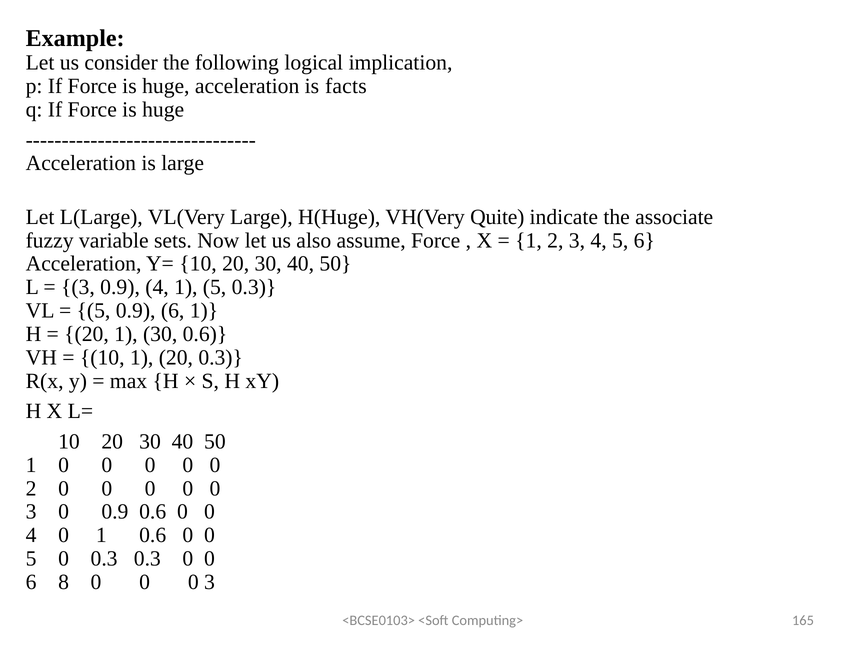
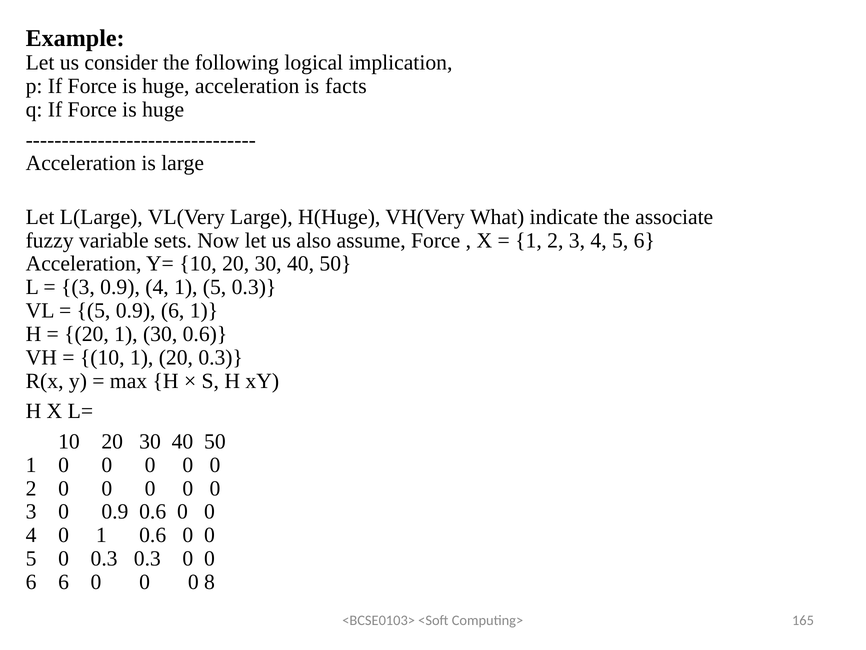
Quite: Quite -> What
6 8: 8 -> 6
3 at (209, 582): 3 -> 8
